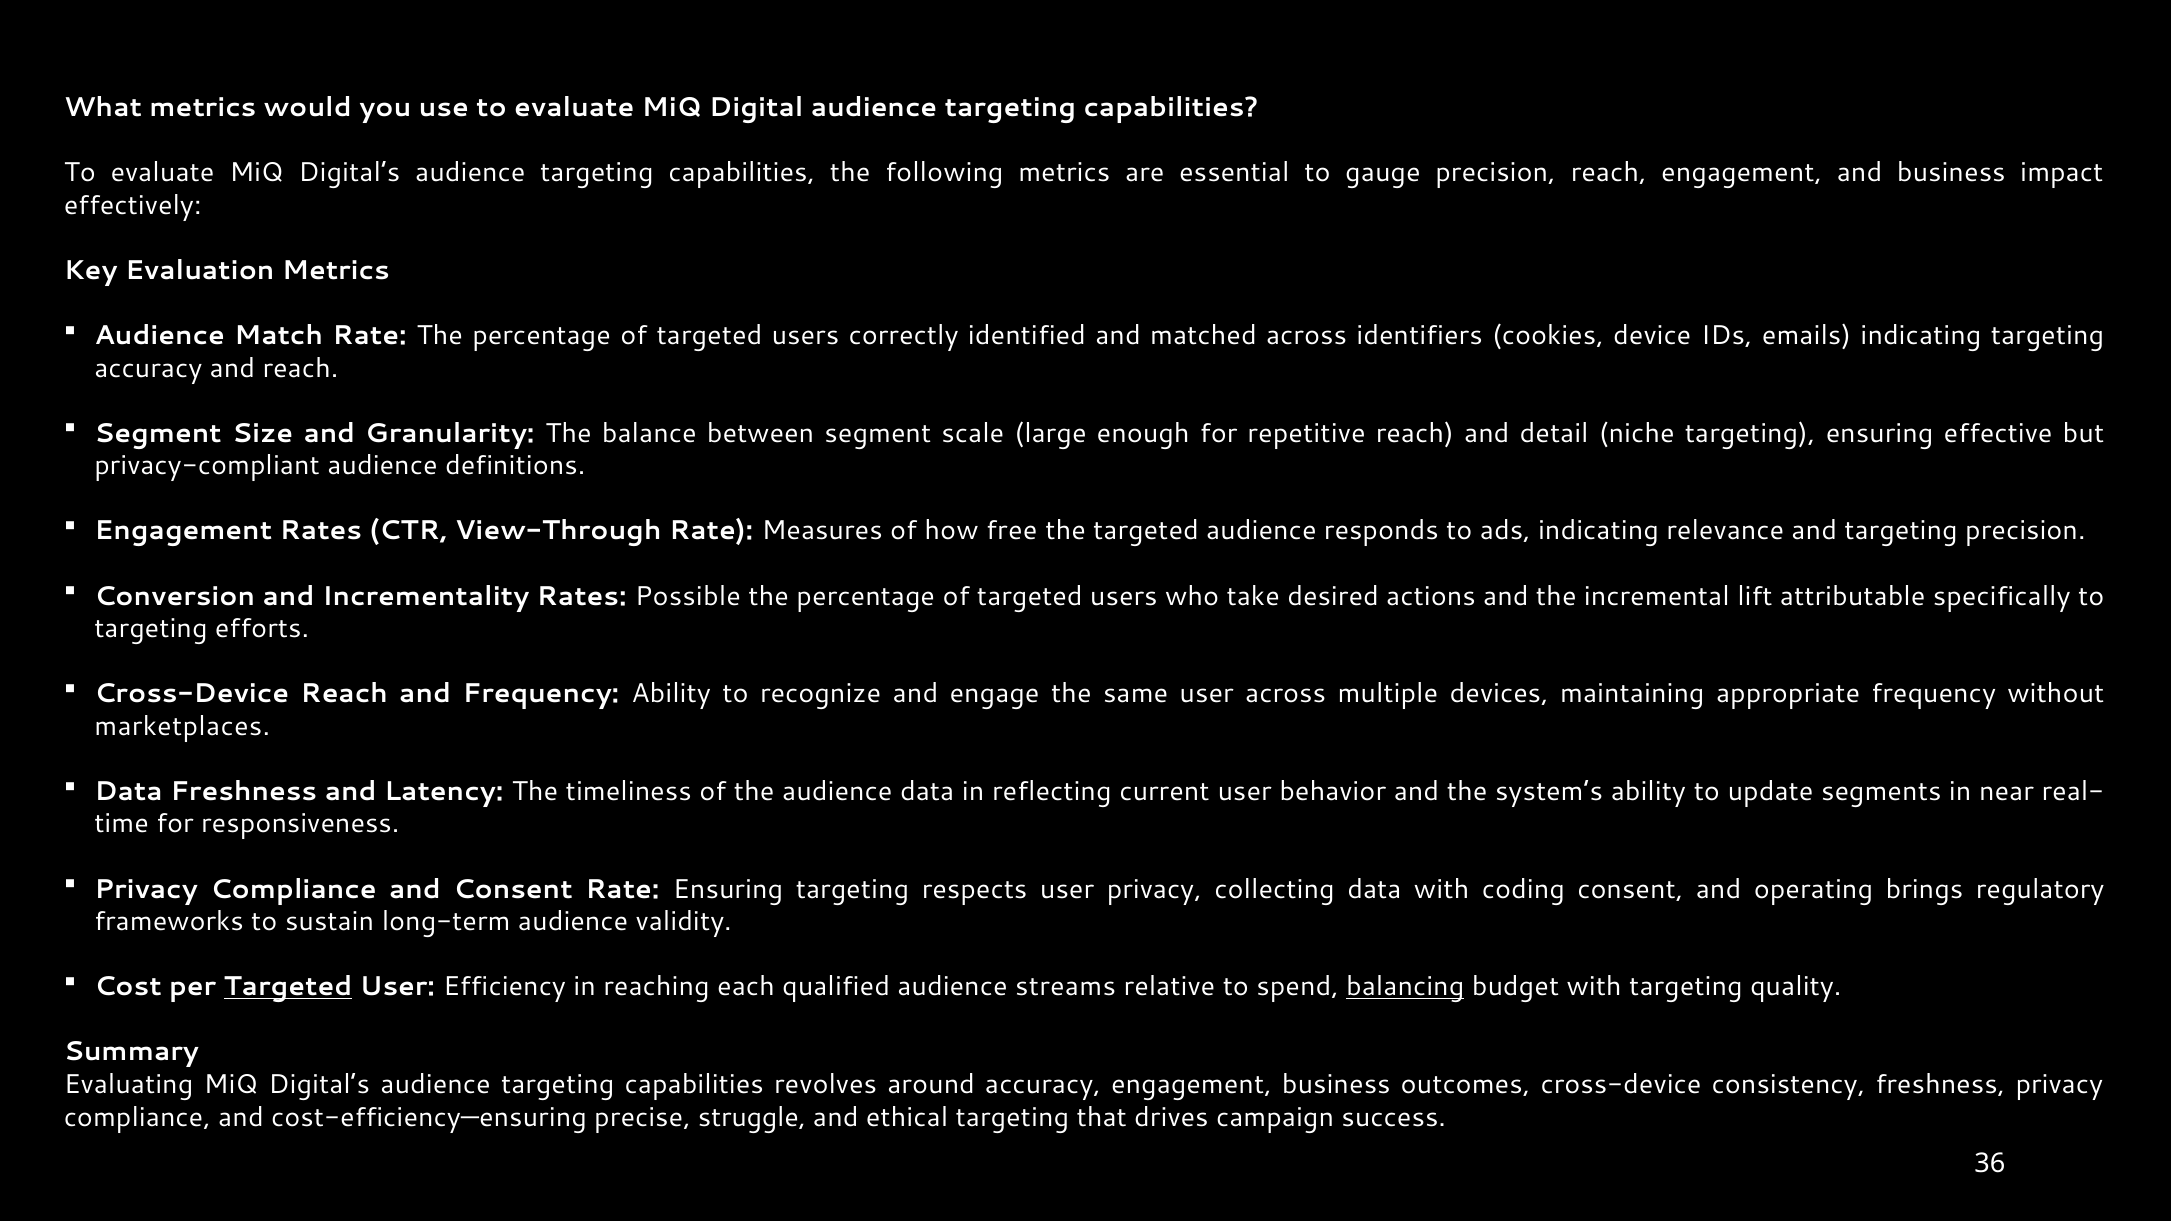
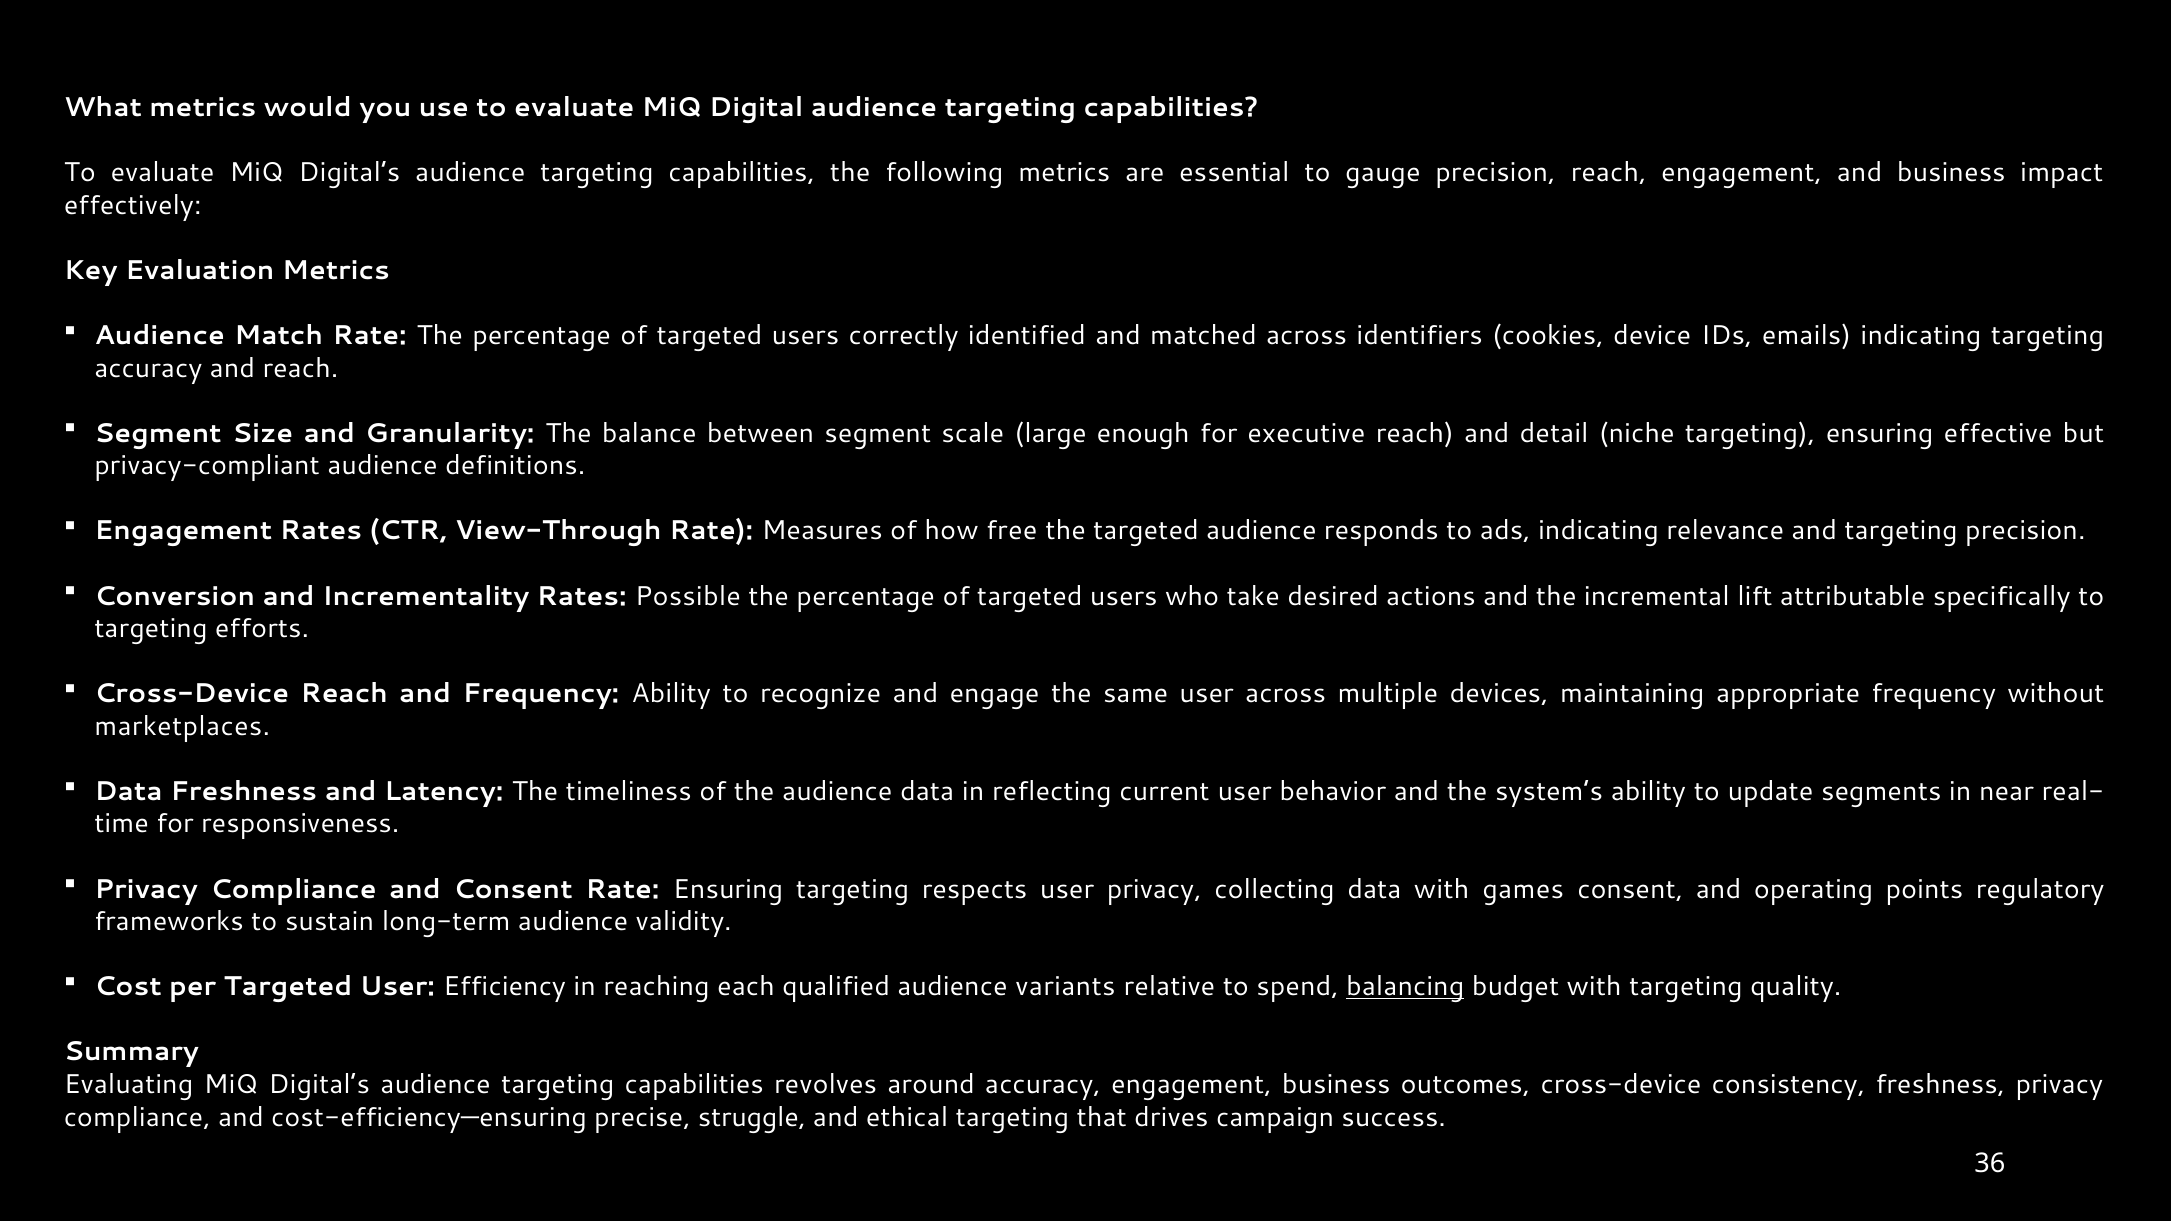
repetitive: repetitive -> executive
coding: coding -> games
brings: brings -> points
Targeted at (288, 987) underline: present -> none
streams: streams -> variants
